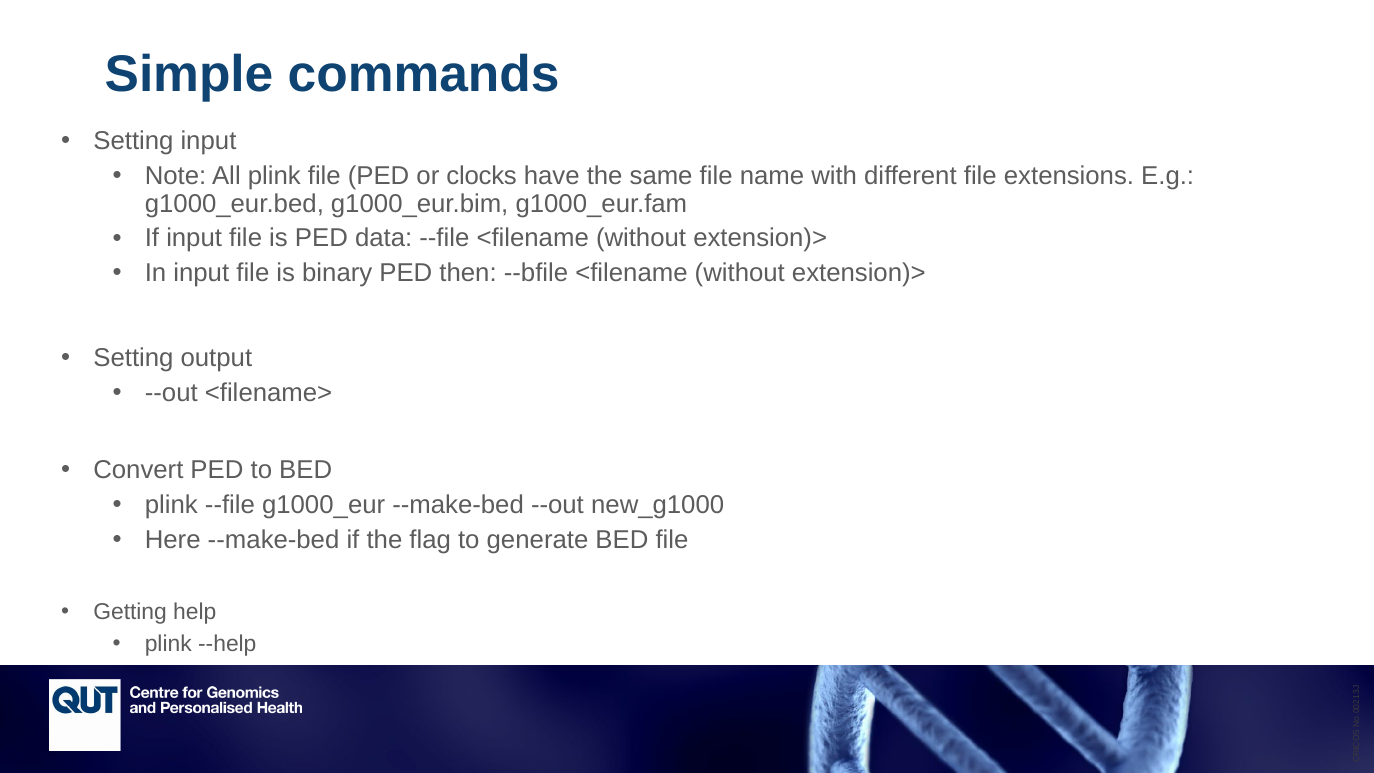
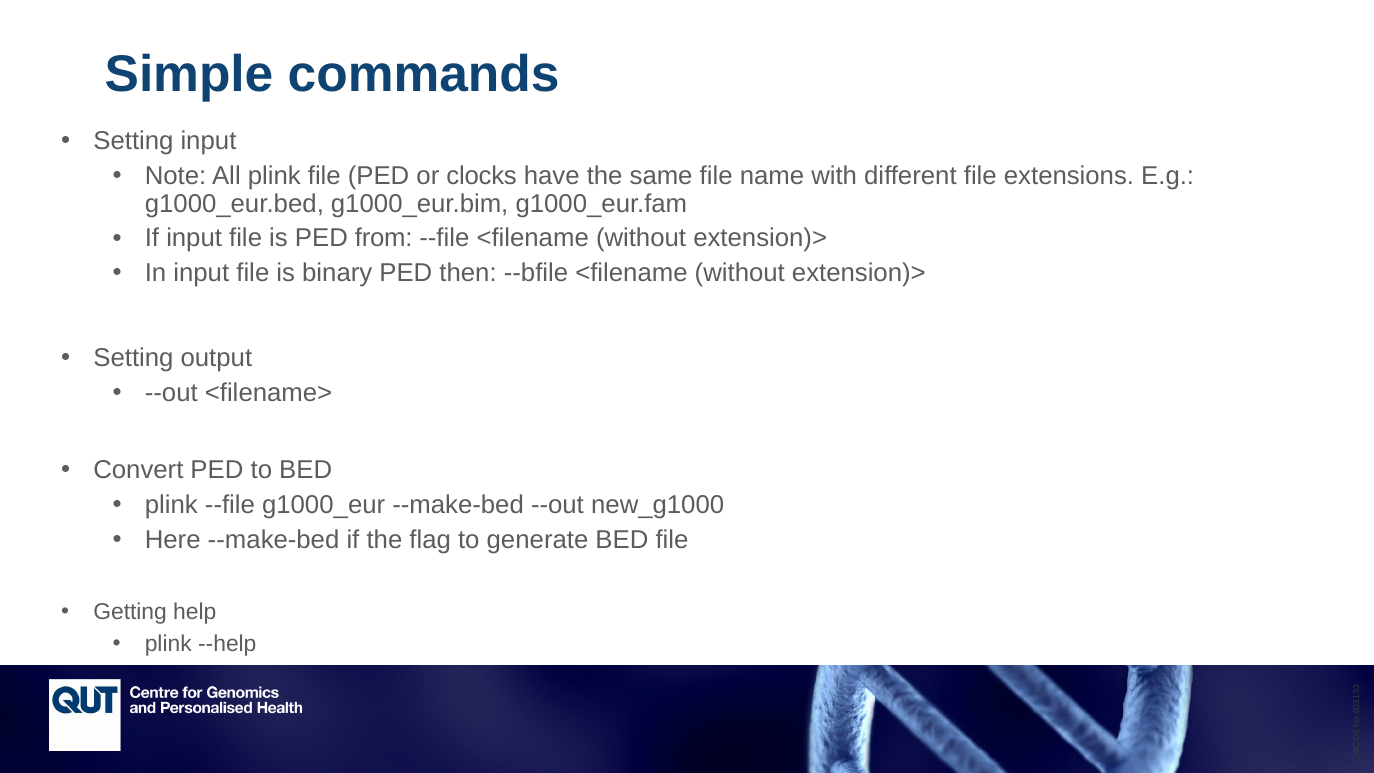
data: data -> from
